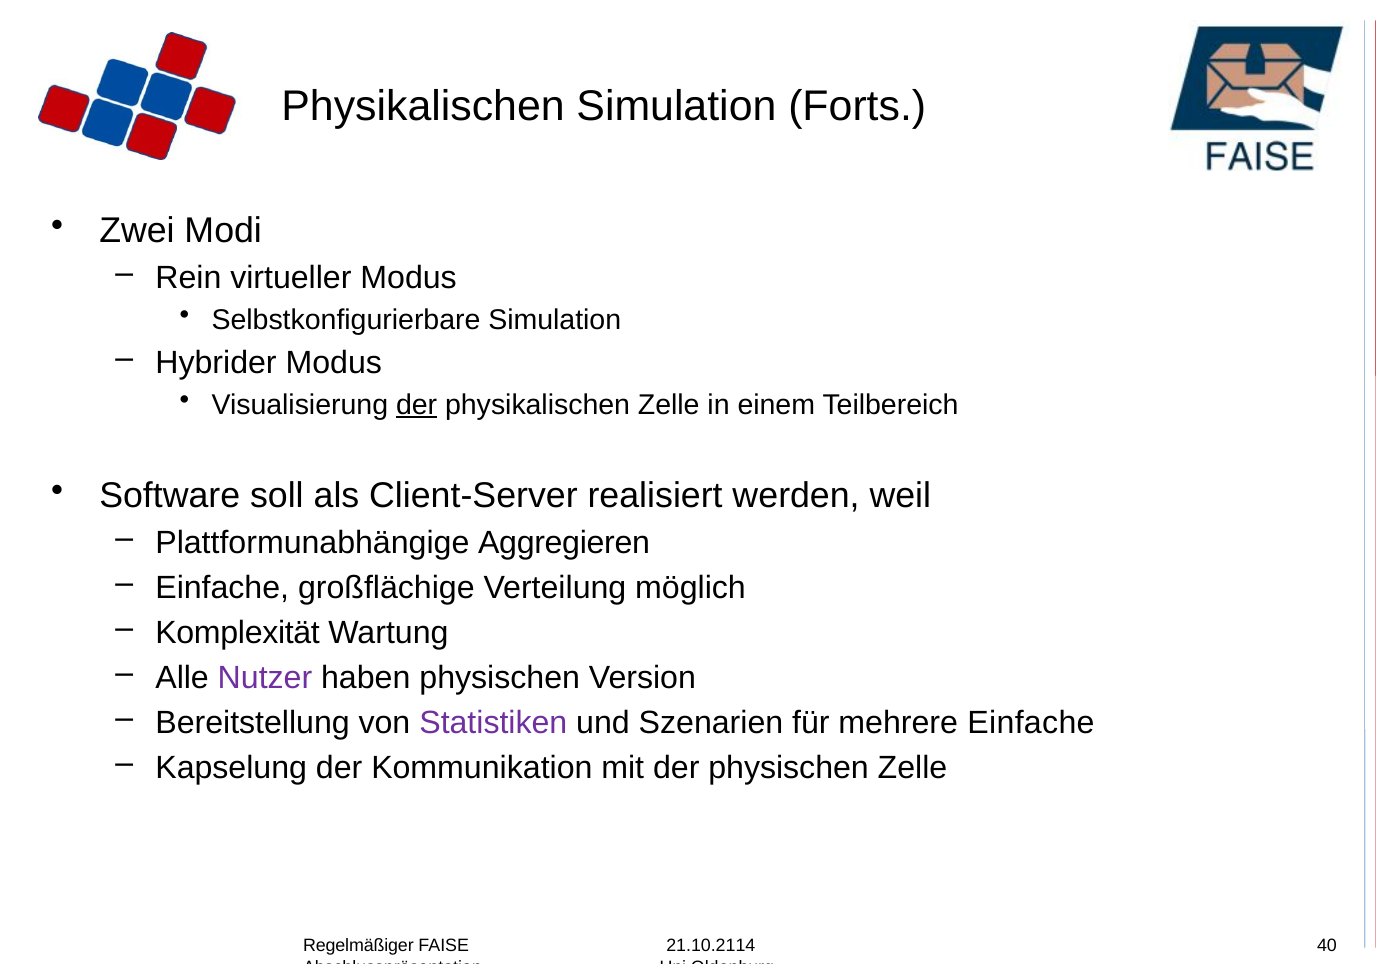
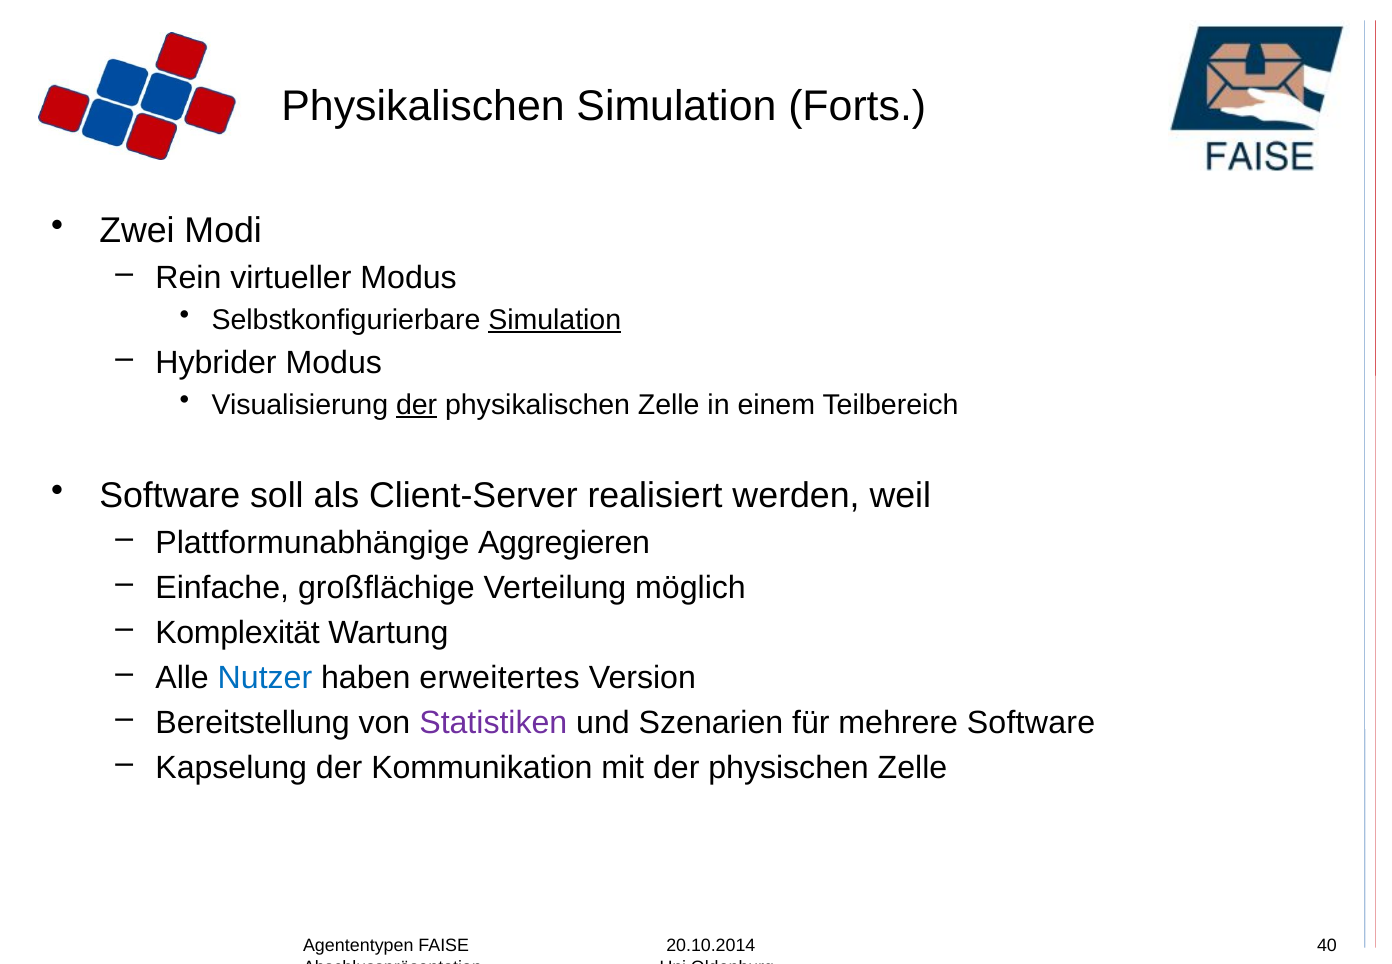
Simulation at (555, 320) underline: none -> present
Nutzer colour: purple -> blue
haben physischen: physischen -> erweitertes
mehrere Einfache: Einfache -> Software
Regelmäßiger: Regelmäßiger -> Agententypen
21.10.2114: 21.10.2114 -> 20.10.2014
